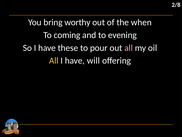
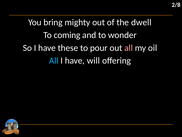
worthy: worthy -> mighty
when: when -> dwell
evening: evening -> wonder
All at (54, 60) colour: yellow -> light blue
